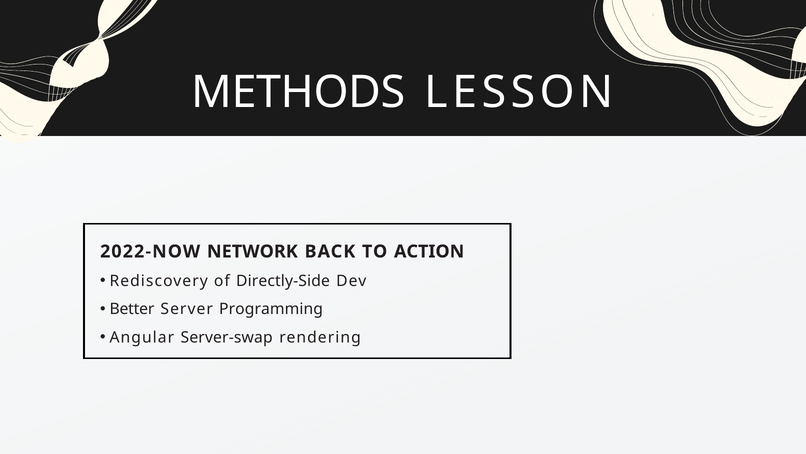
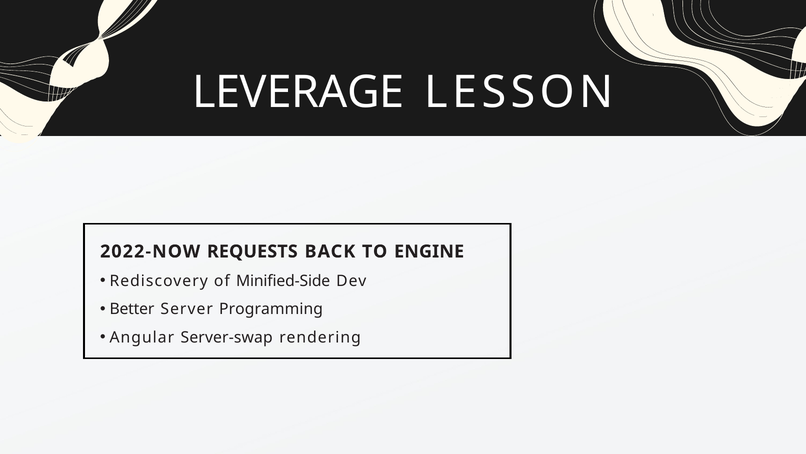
METHODS: METHODS -> LEVERAGE
NETWORK: NETWORK -> REQUESTS
ACTION: ACTION -> ENGINE
Directly-Side: Directly-Side -> Minified-Side
